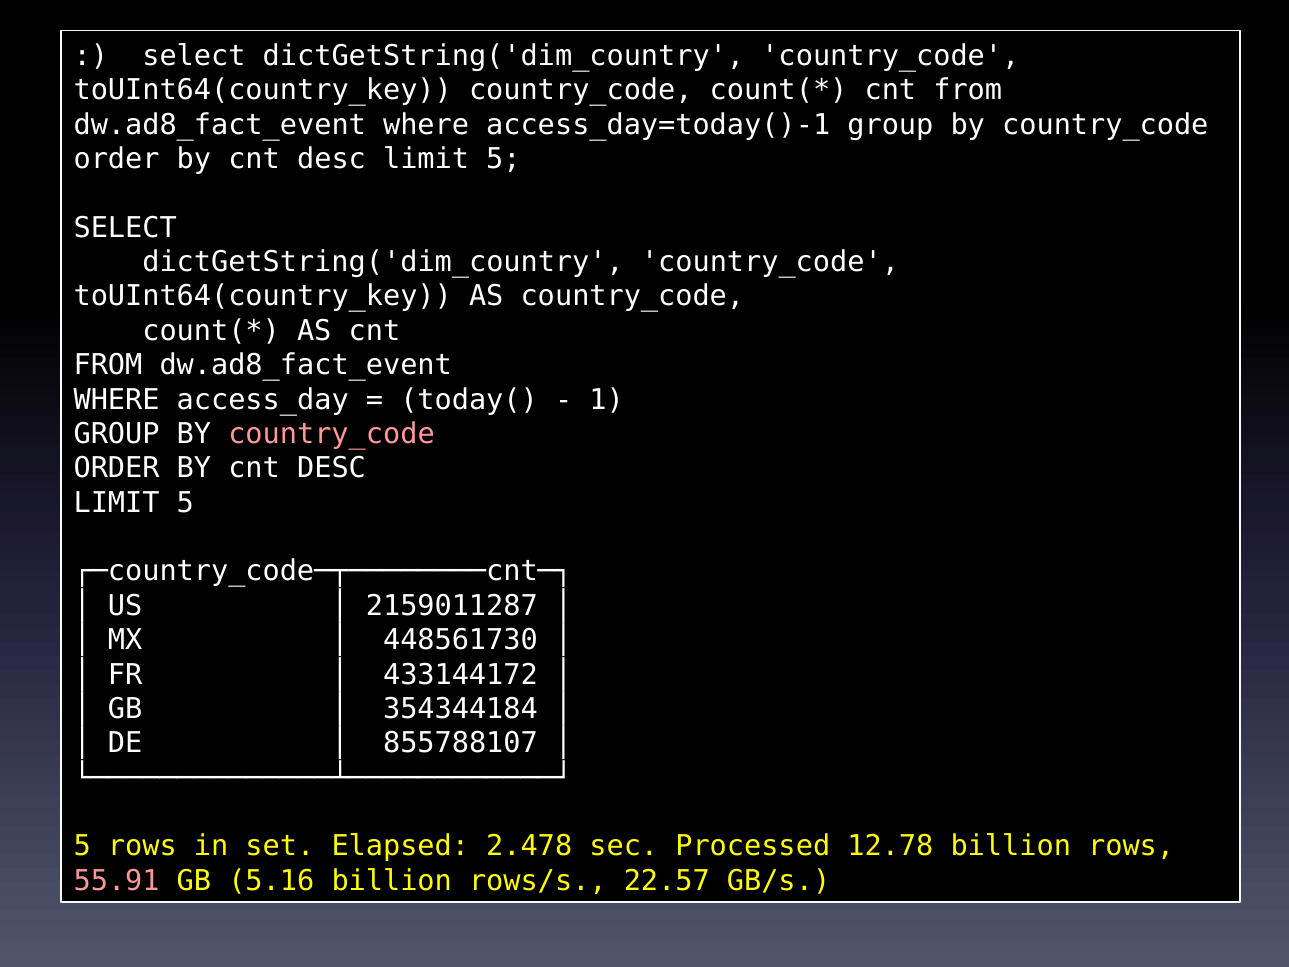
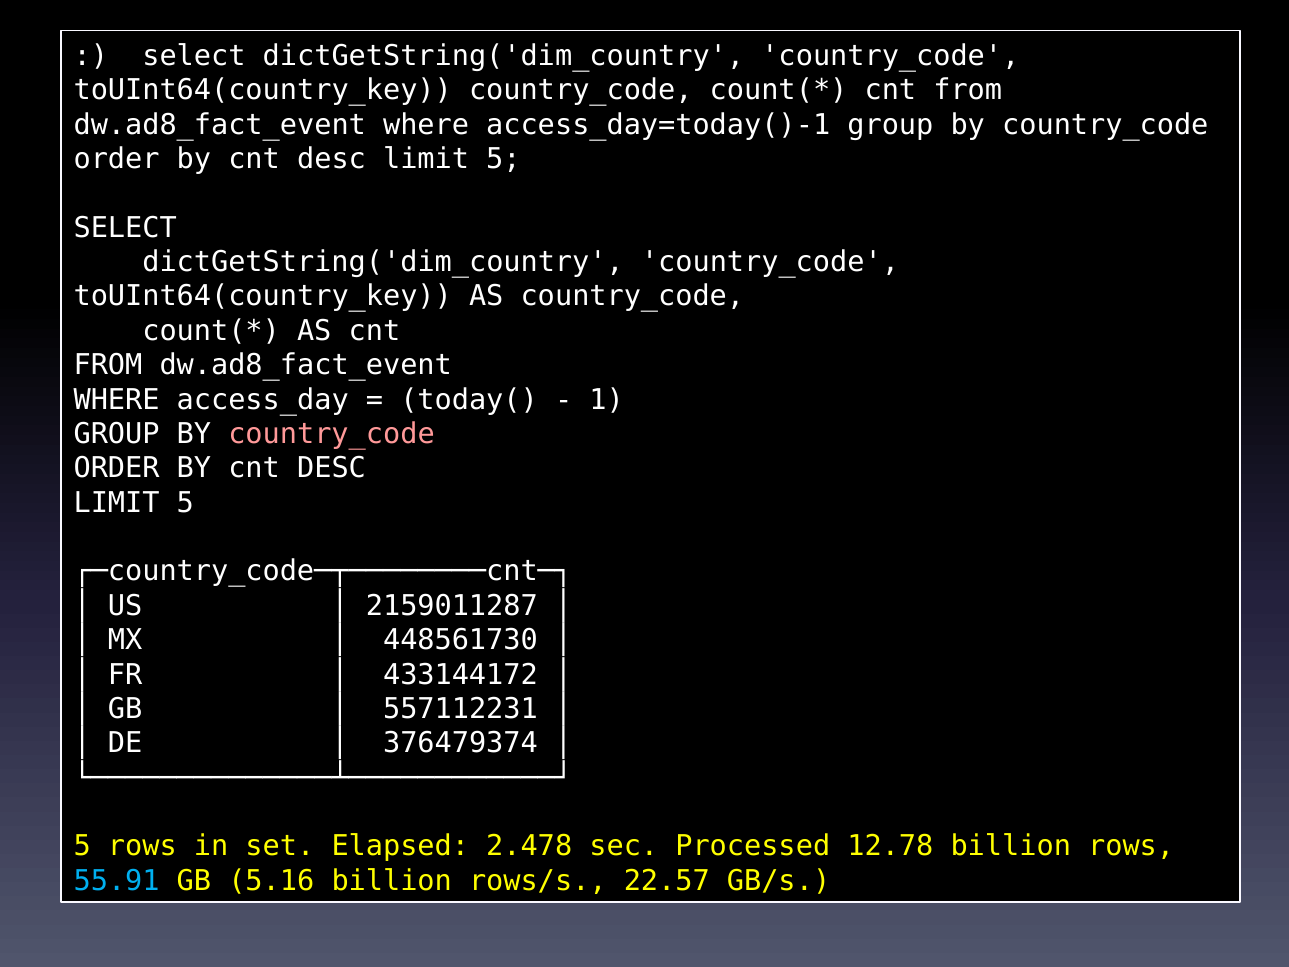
354344184: 354344184 -> 557112231
855788107: 855788107 -> 376479374
55.91 colour: pink -> light blue
